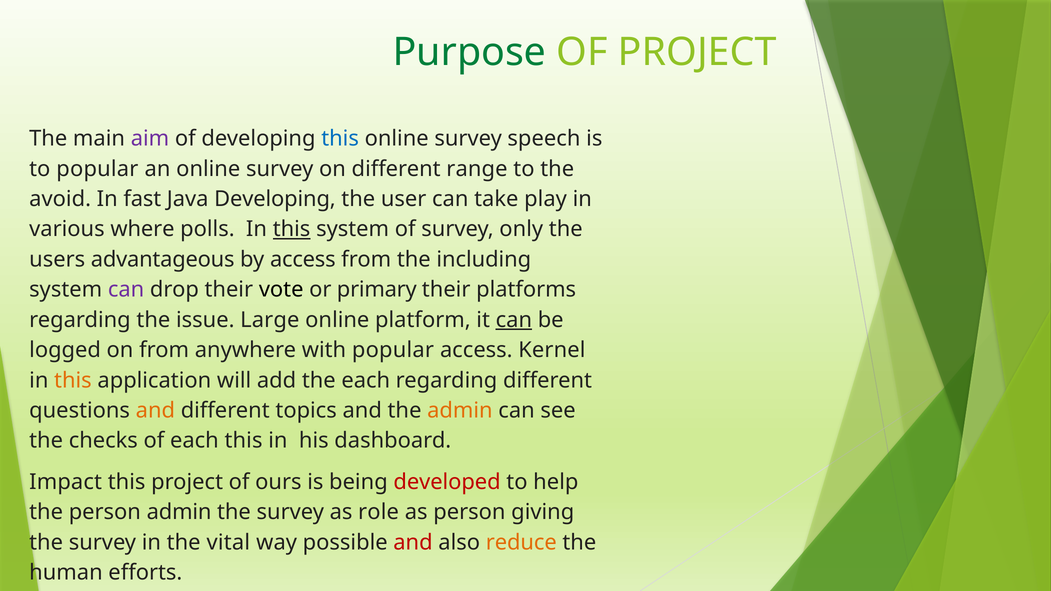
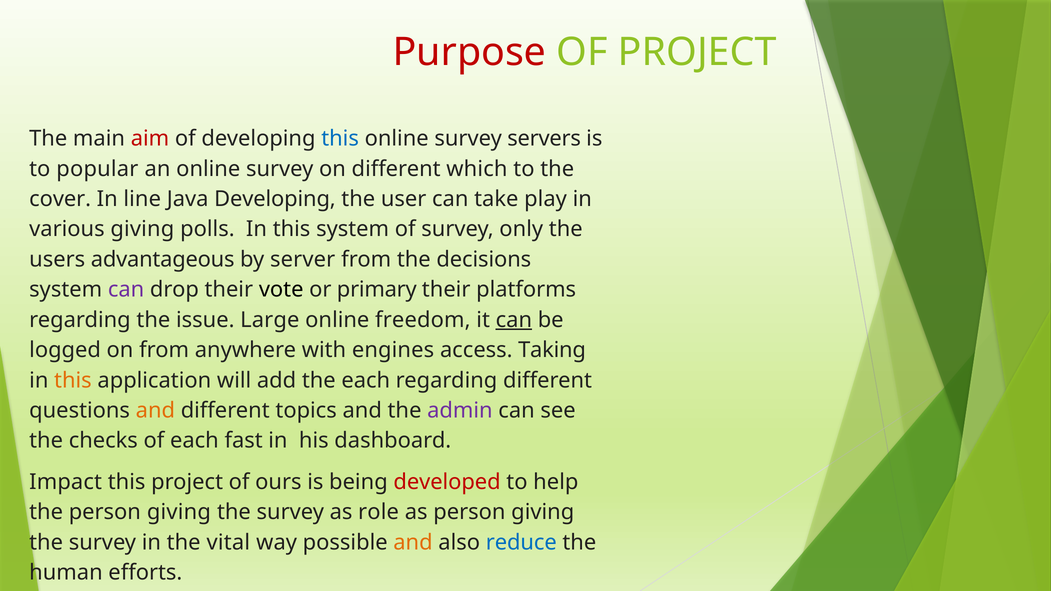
Purpose colour: green -> red
aim colour: purple -> red
speech: speech -> servers
range: range -> which
avoid: avoid -> cover
fast: fast -> line
various where: where -> giving
this at (292, 229) underline: present -> none
by access: access -> server
including: including -> decisions
platform: platform -> freedom
with popular: popular -> engines
Kernel: Kernel -> Taking
admin at (460, 411) colour: orange -> purple
each this: this -> fast
the person admin: admin -> giving
and at (413, 543) colour: red -> orange
reduce colour: orange -> blue
